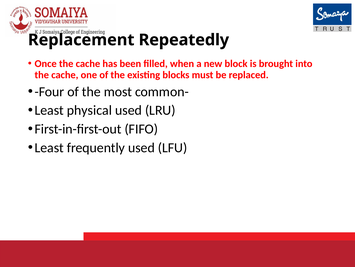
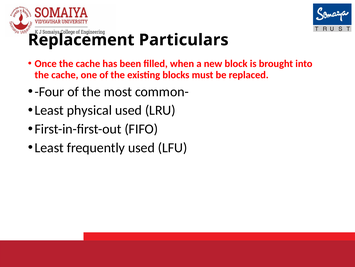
Repeatedly: Repeatedly -> Particulars
